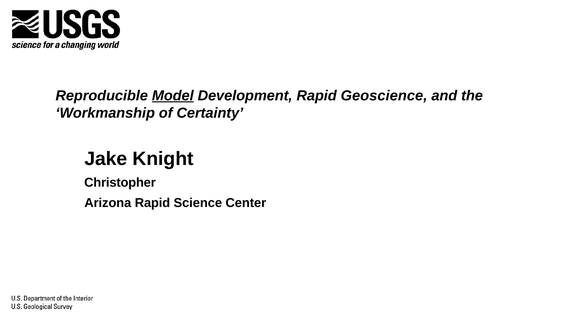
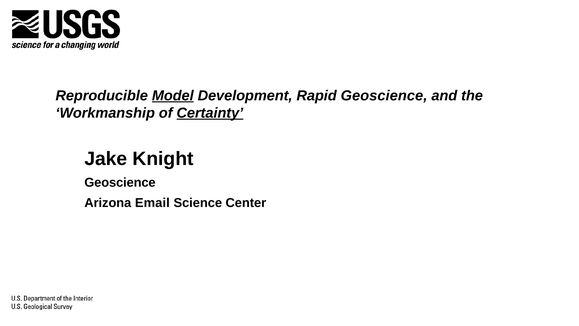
Certainty underline: none -> present
Christopher at (120, 182): Christopher -> Geoscience
Arizona Rapid: Rapid -> Email
